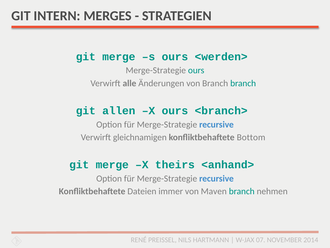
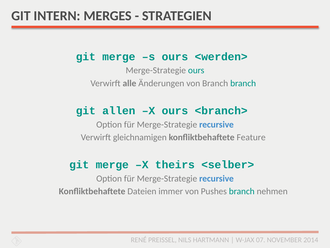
Bottom: Bottom -> Feature
<anhand>: <anhand> -> <selber>
Maven: Maven -> Pushes
